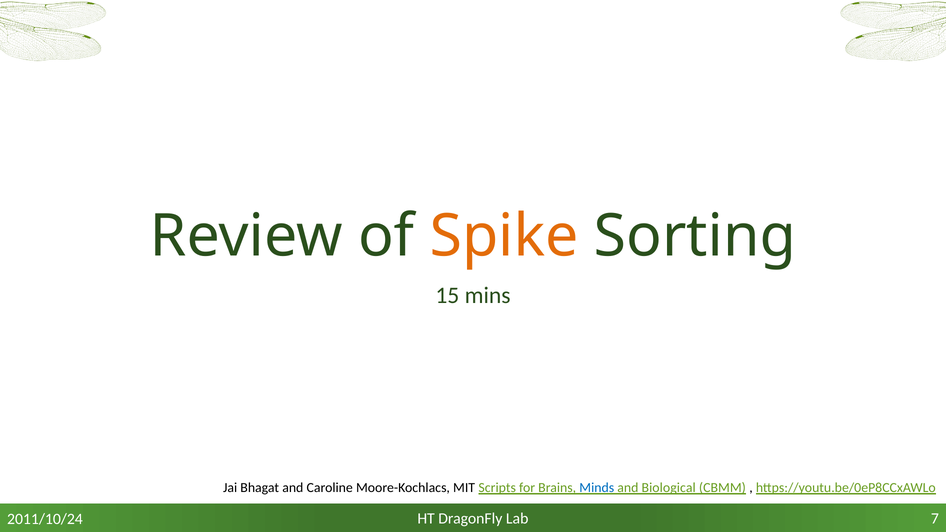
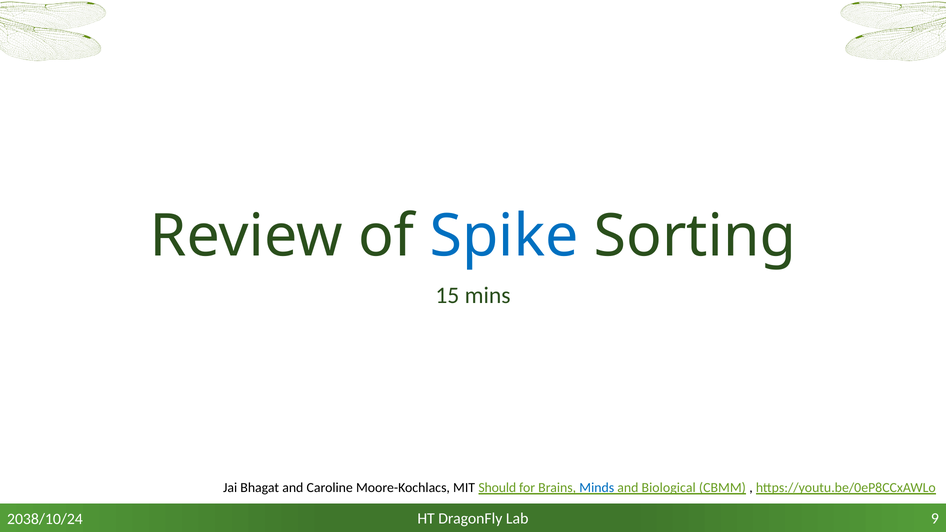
Spike colour: orange -> blue
Scripts: Scripts -> Should
7: 7 -> 9
2011/10/24: 2011/10/24 -> 2038/10/24
